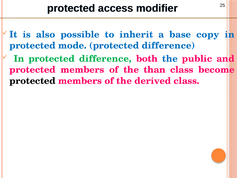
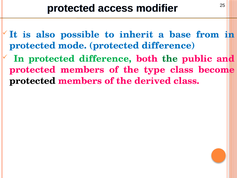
copy: copy -> from
the at (170, 59) colour: blue -> green
than: than -> type
